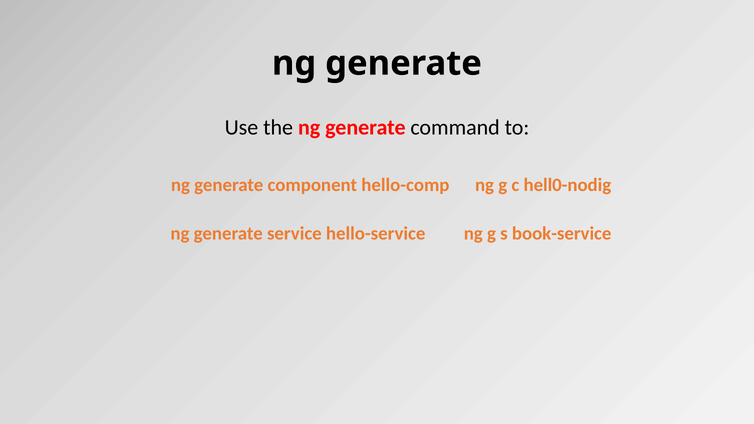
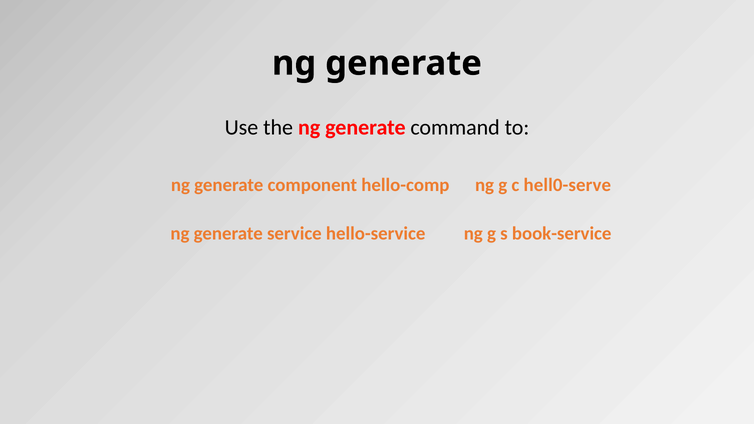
hell0-nodig: hell0-nodig -> hell0-serve
